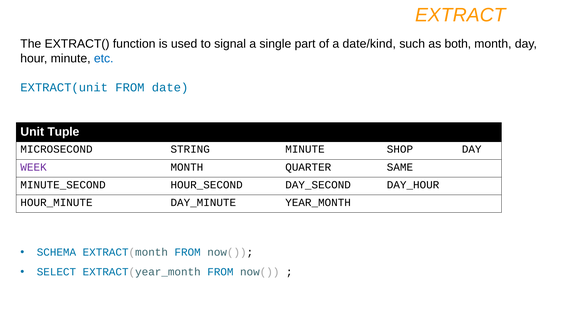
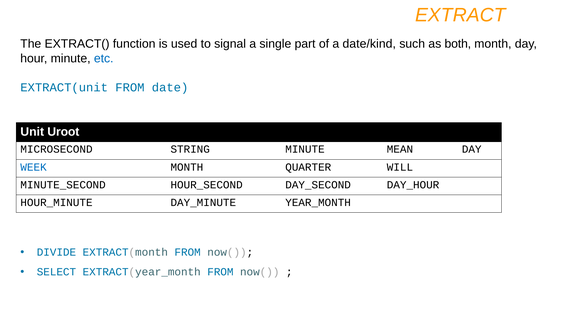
Tuple: Tuple -> Uroot
SHOP: SHOP -> MEAN
WEEK colour: purple -> blue
SAME: SAME -> WILL
SCHEMA: SCHEMA -> DIVIDE
